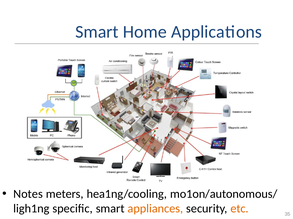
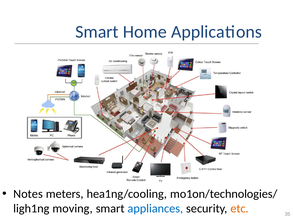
mo1on/autonomous/: mo1on/autonomous/ -> mo1on/technologies/
speciﬁc: speciﬁc -> moving
appliances colour: orange -> blue
